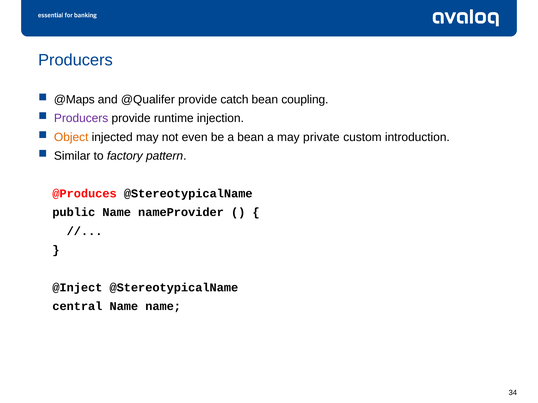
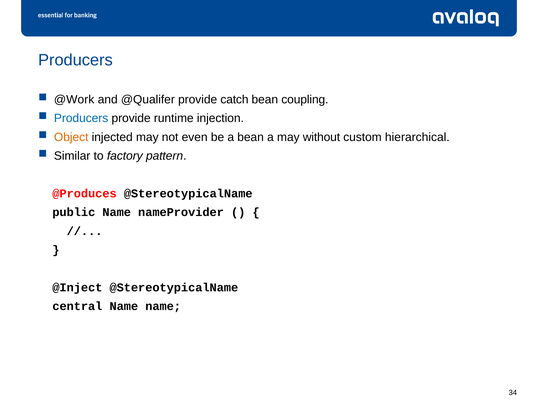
@Maps: @Maps -> @Work
Producers at (81, 118) colour: purple -> blue
private: private -> without
introduction: introduction -> hierarchical
